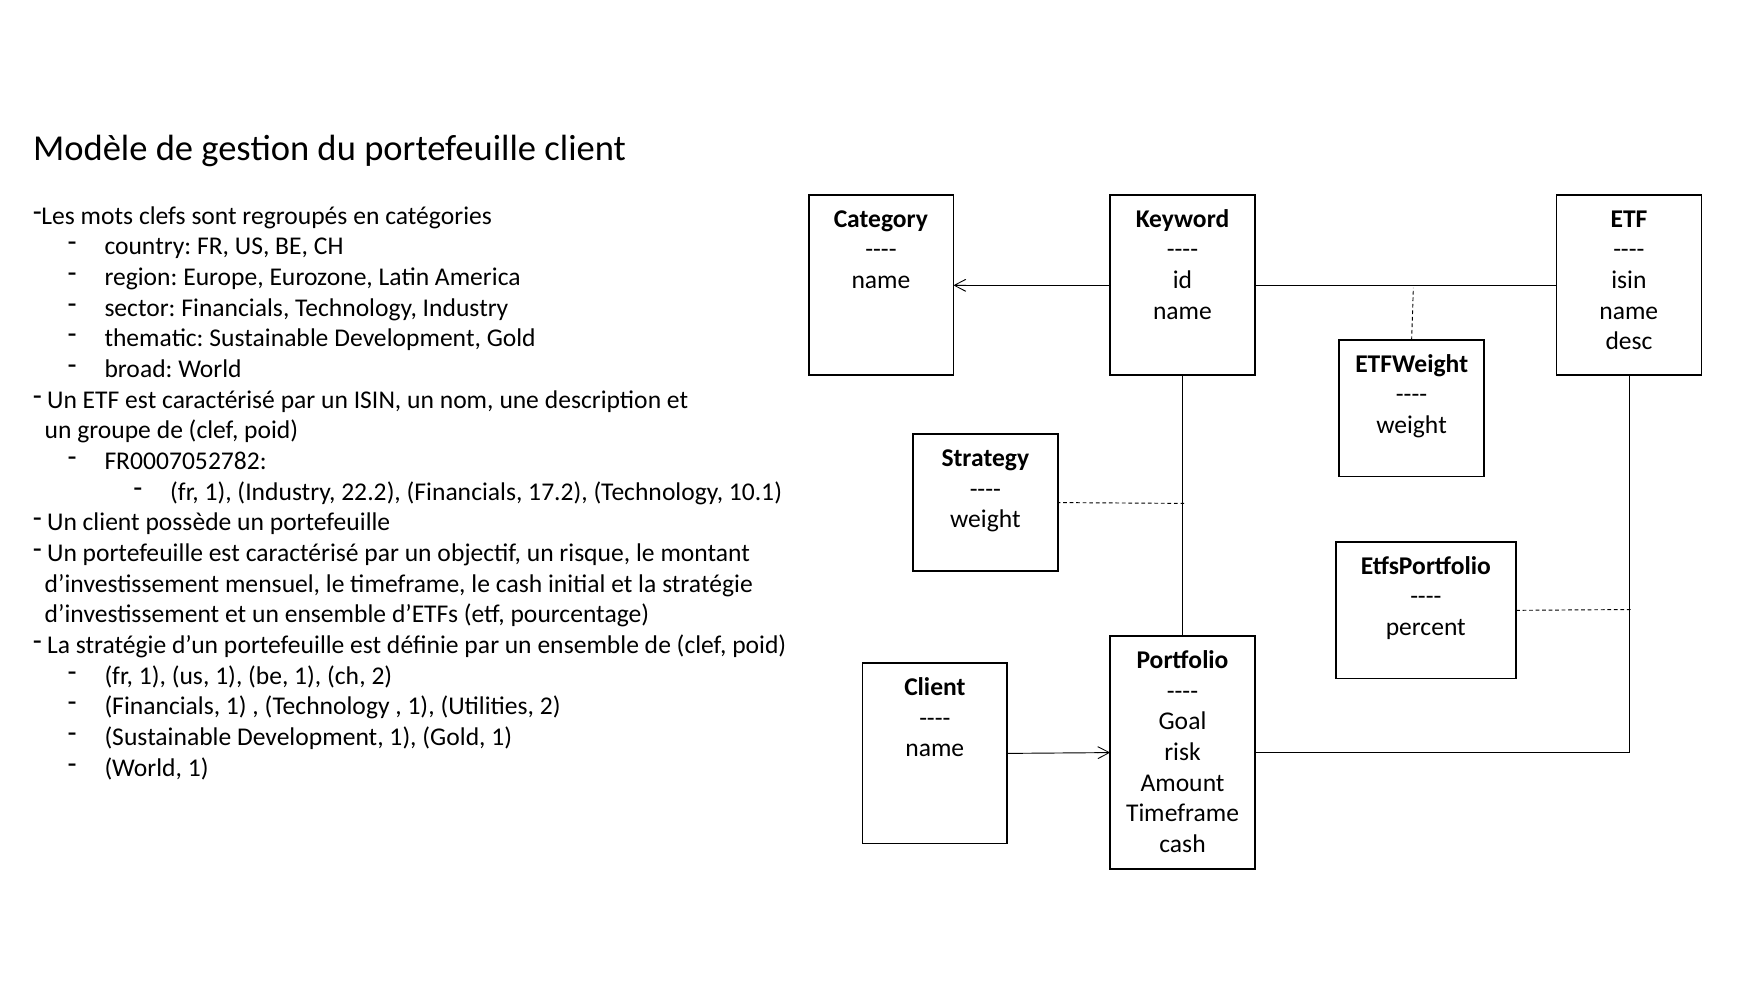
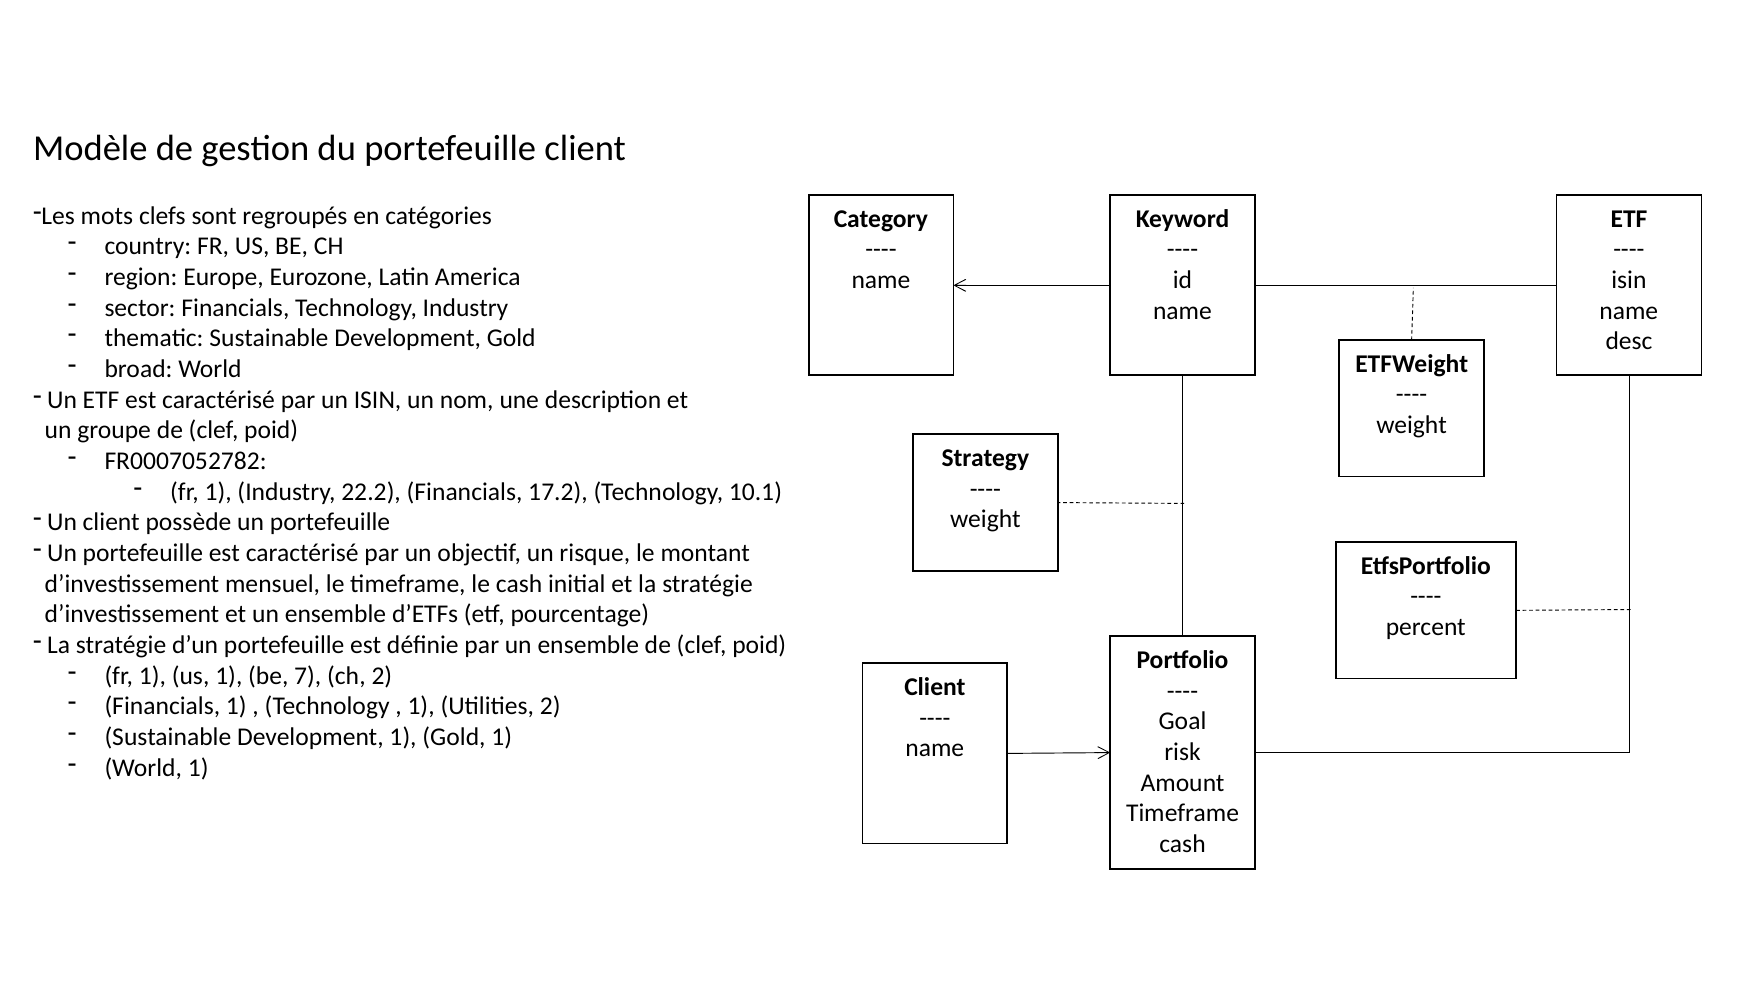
be 1: 1 -> 7
